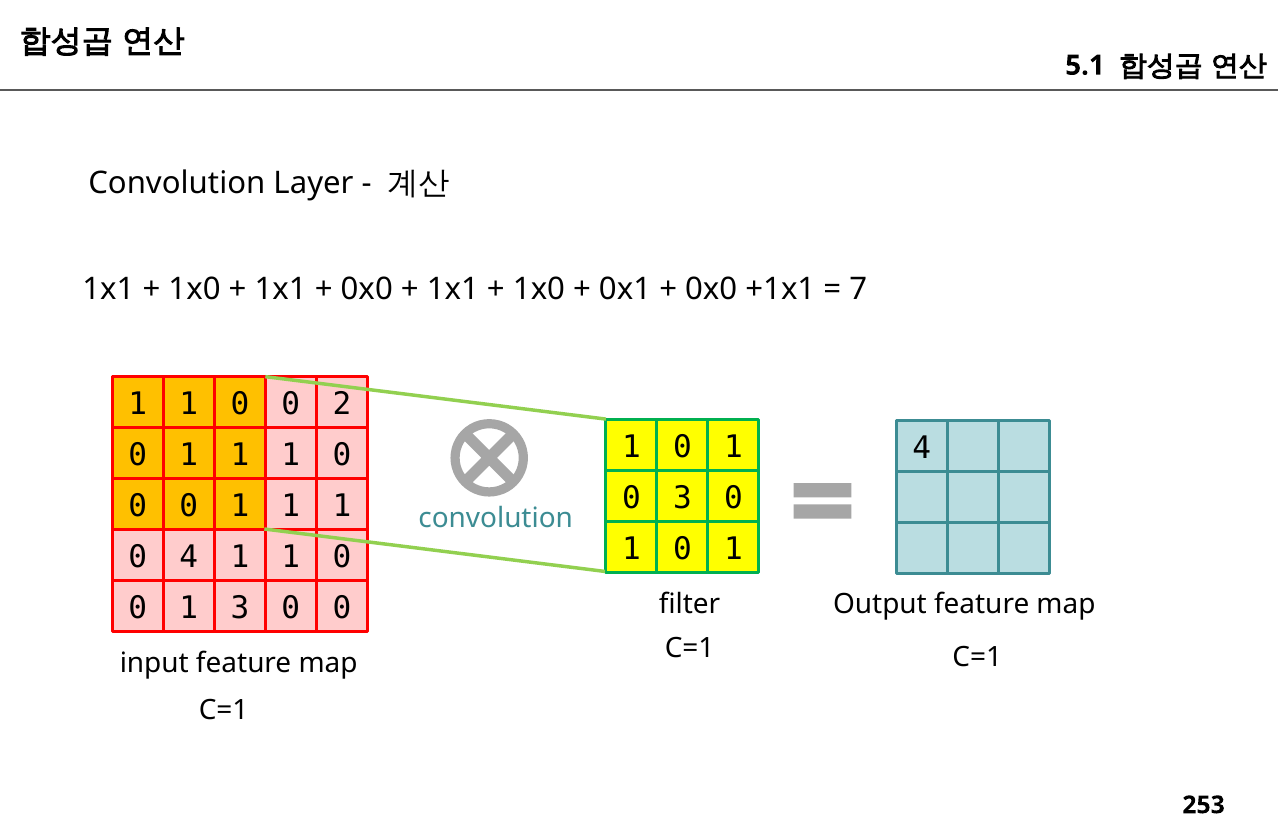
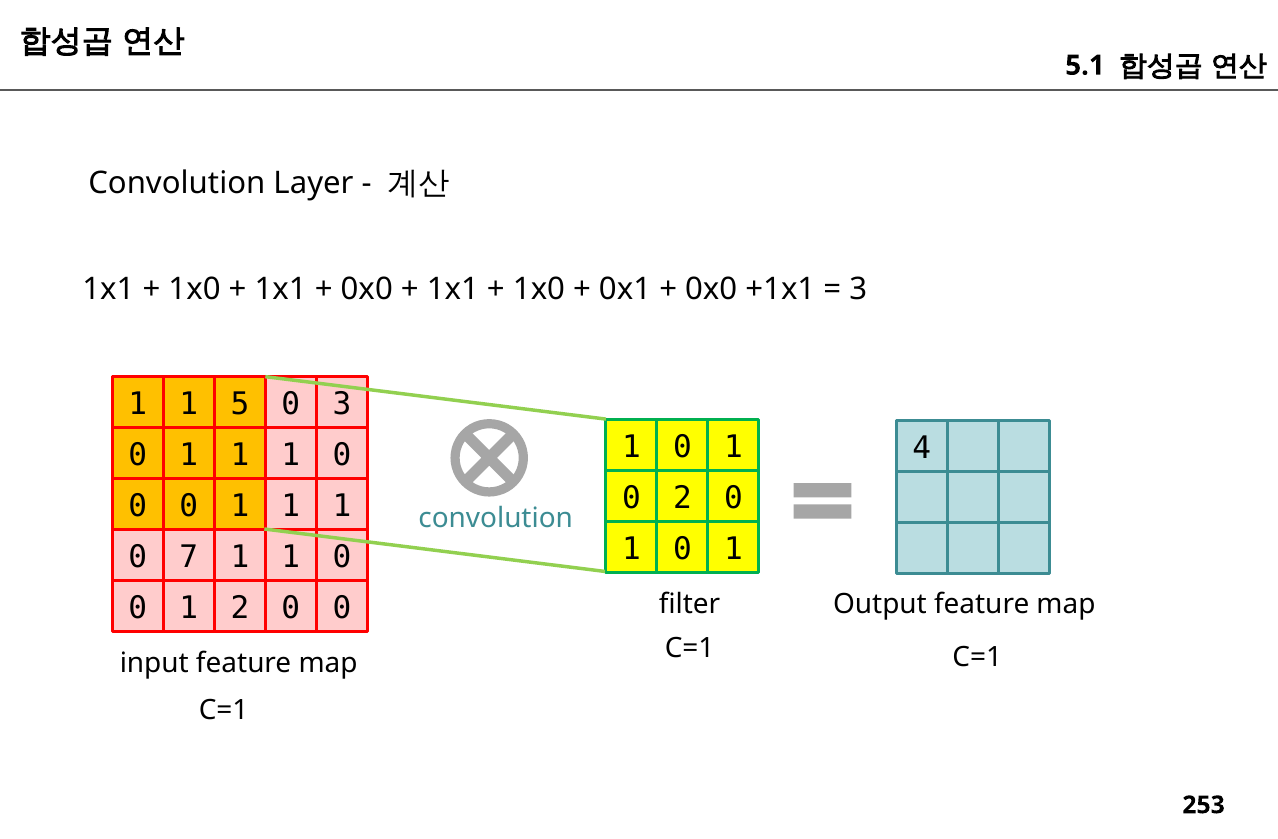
7 at (858, 290): 7 -> 3
0 at (240, 405): 0 -> 5
0 2: 2 -> 3
0 3: 3 -> 2
0 4: 4 -> 7
1 3: 3 -> 2
